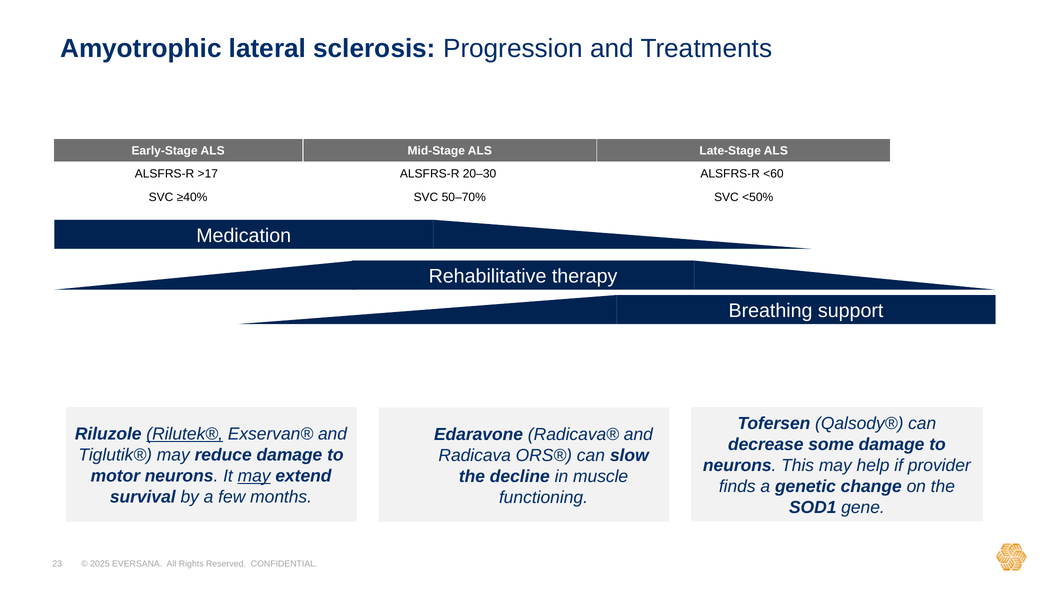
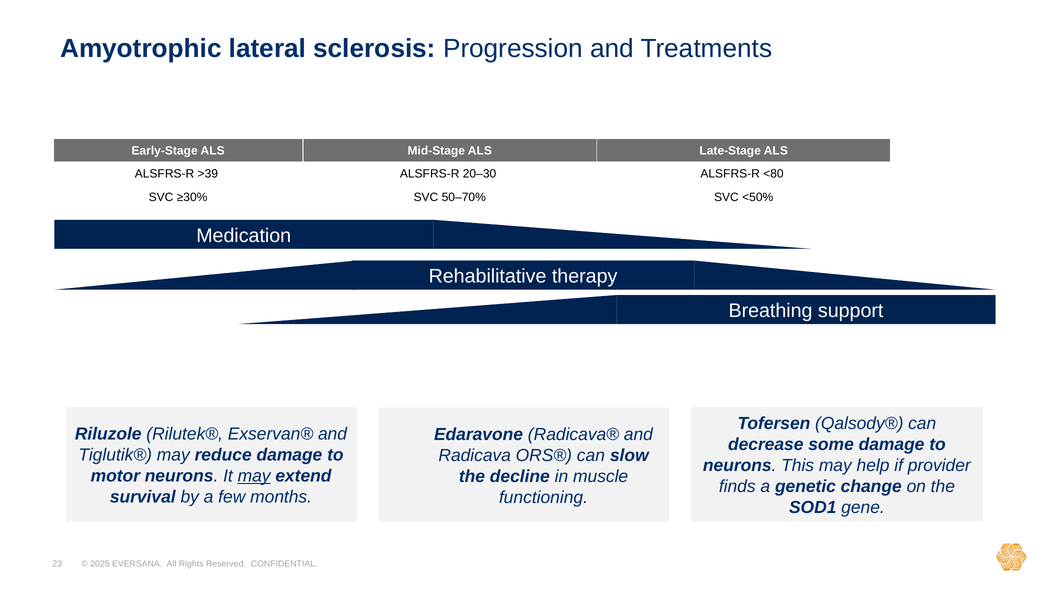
>17: >17 -> >39
<60: <60 -> <80
≥40%: ≥40% -> ≥30%
Rilutek® underline: present -> none
